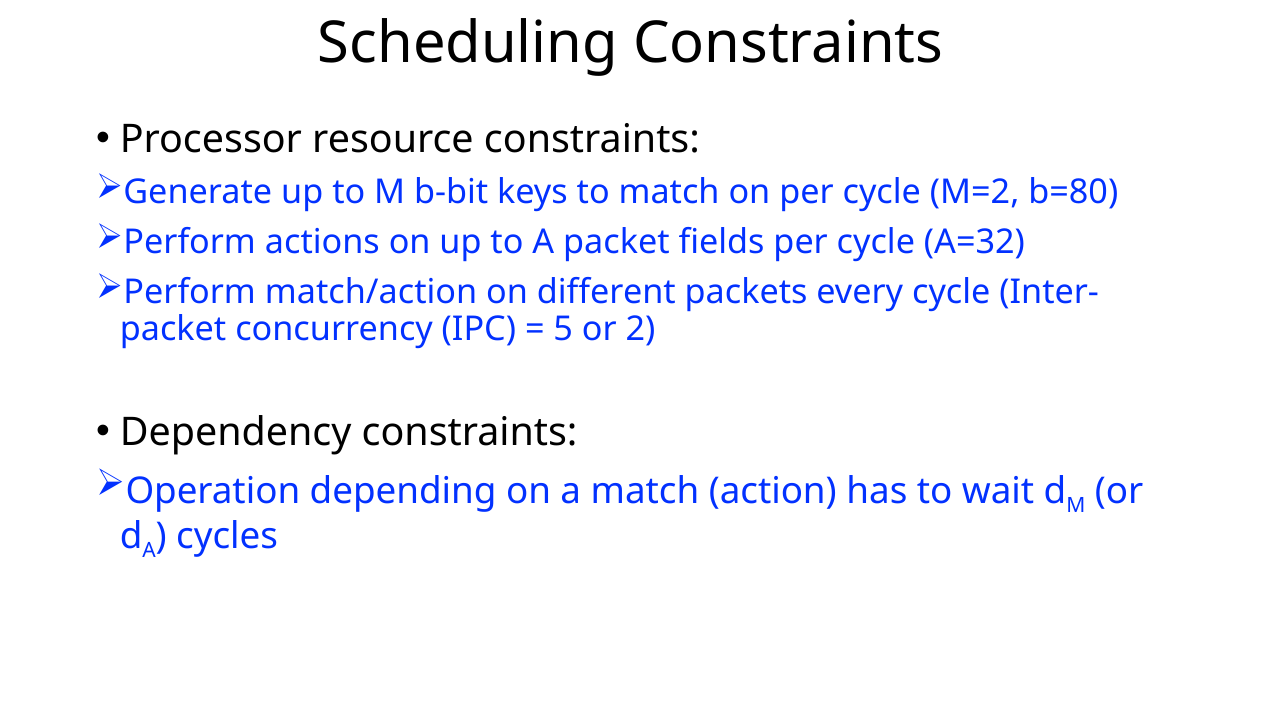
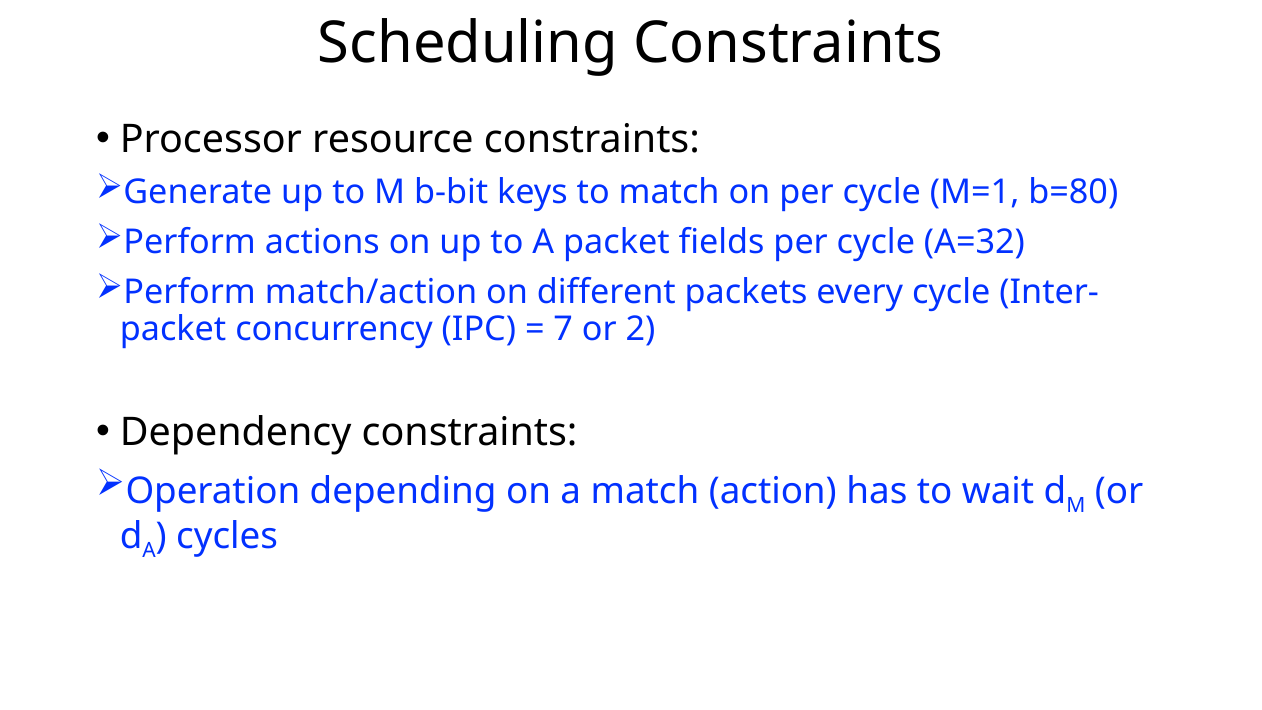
M=2: M=2 -> M=1
5: 5 -> 7
